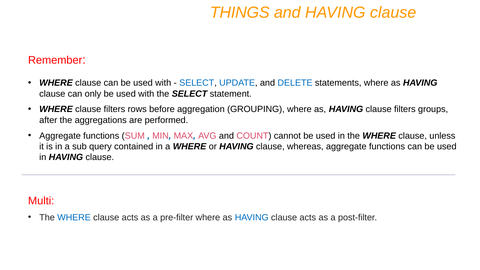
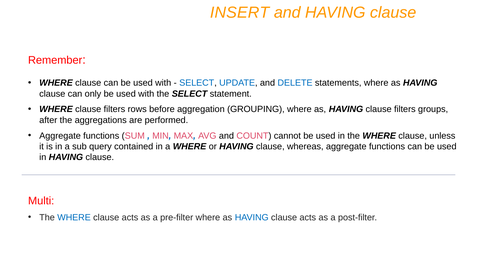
THINGS: THINGS -> INSERT
